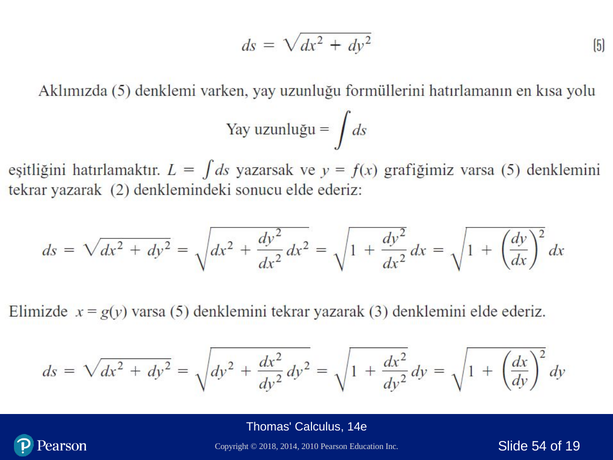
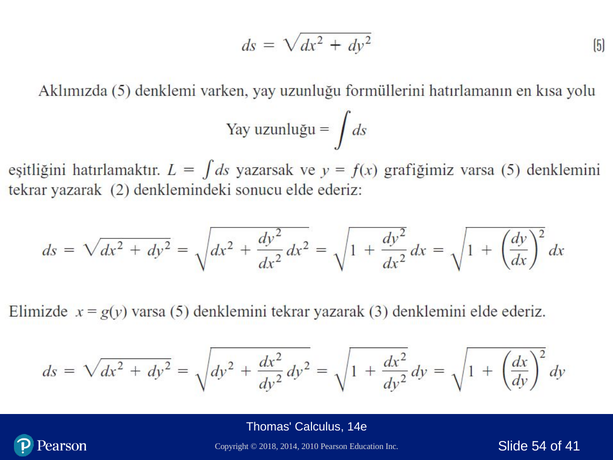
19: 19 -> 41
